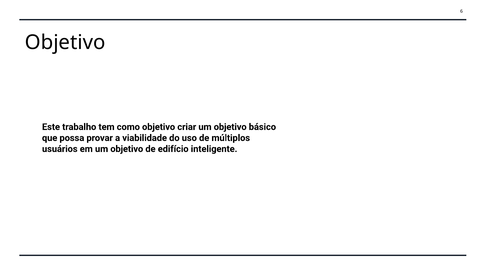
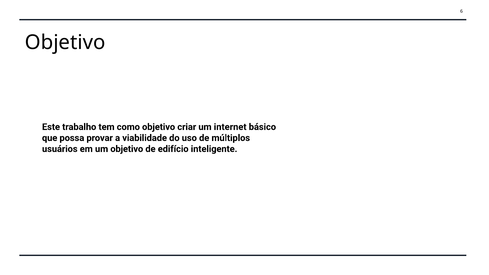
criar um objetivo: objetivo -> internet
